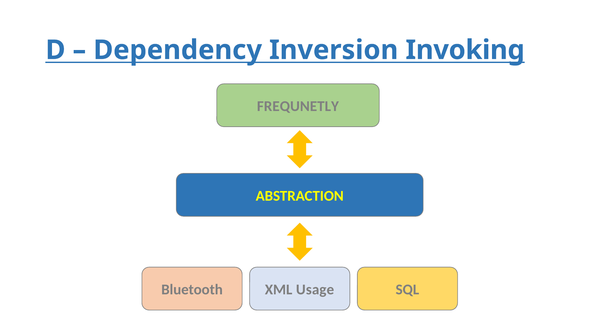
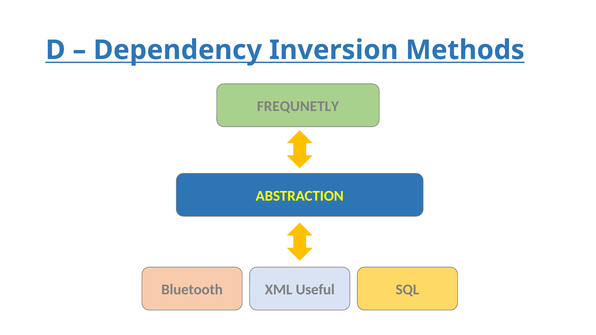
Invoking: Invoking -> Methods
Usage: Usage -> Useful
